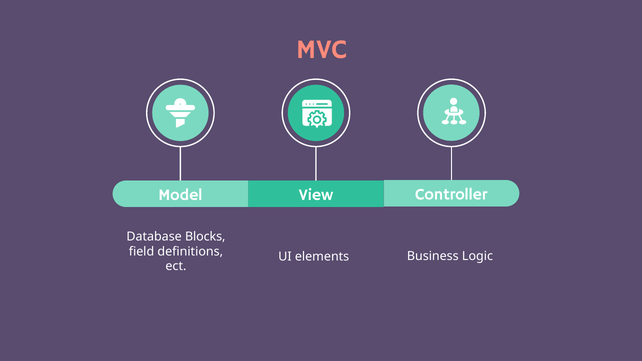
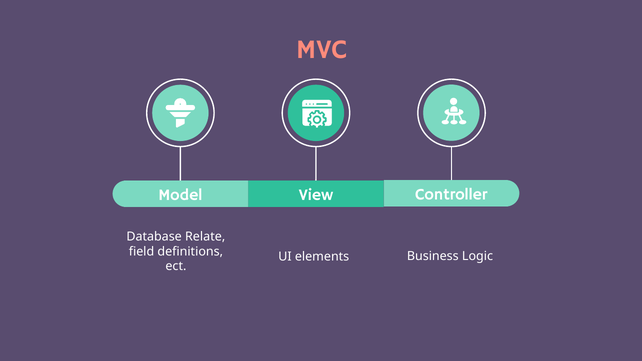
Blocks: Blocks -> Relate
